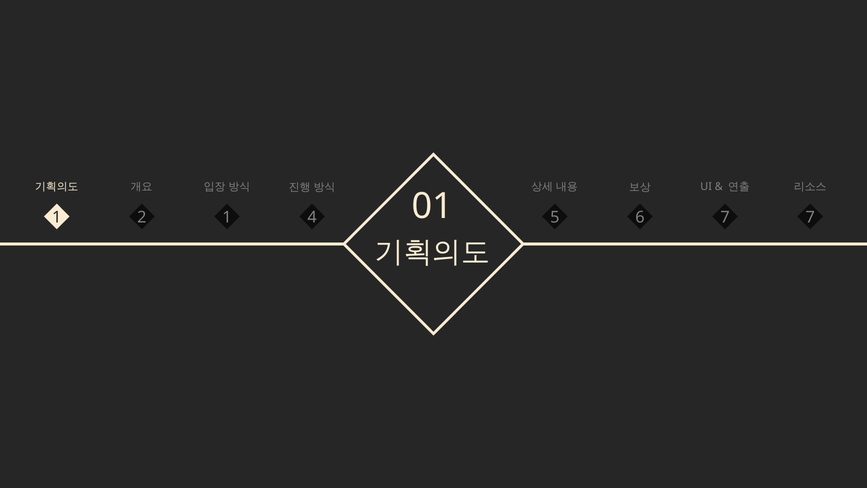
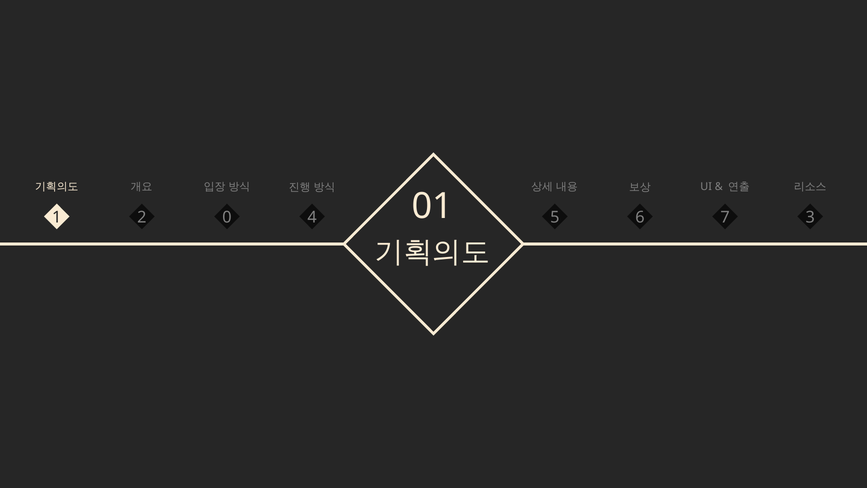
2 1: 1 -> 0
4 7: 7 -> 3
